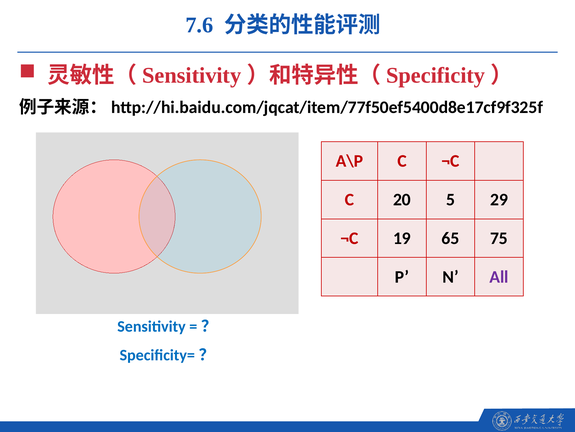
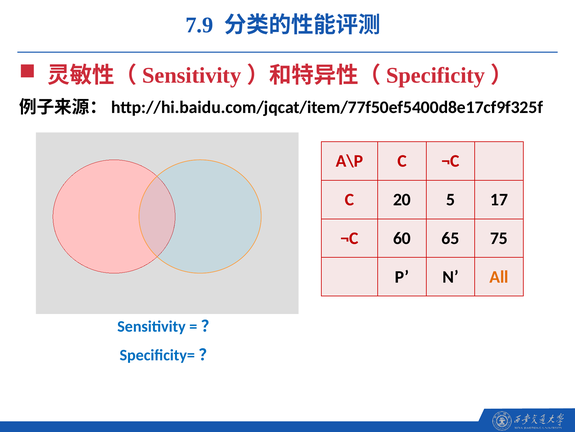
7.6: 7.6 -> 7.9
29: 29 -> 17
19: 19 -> 60
All colour: purple -> orange
